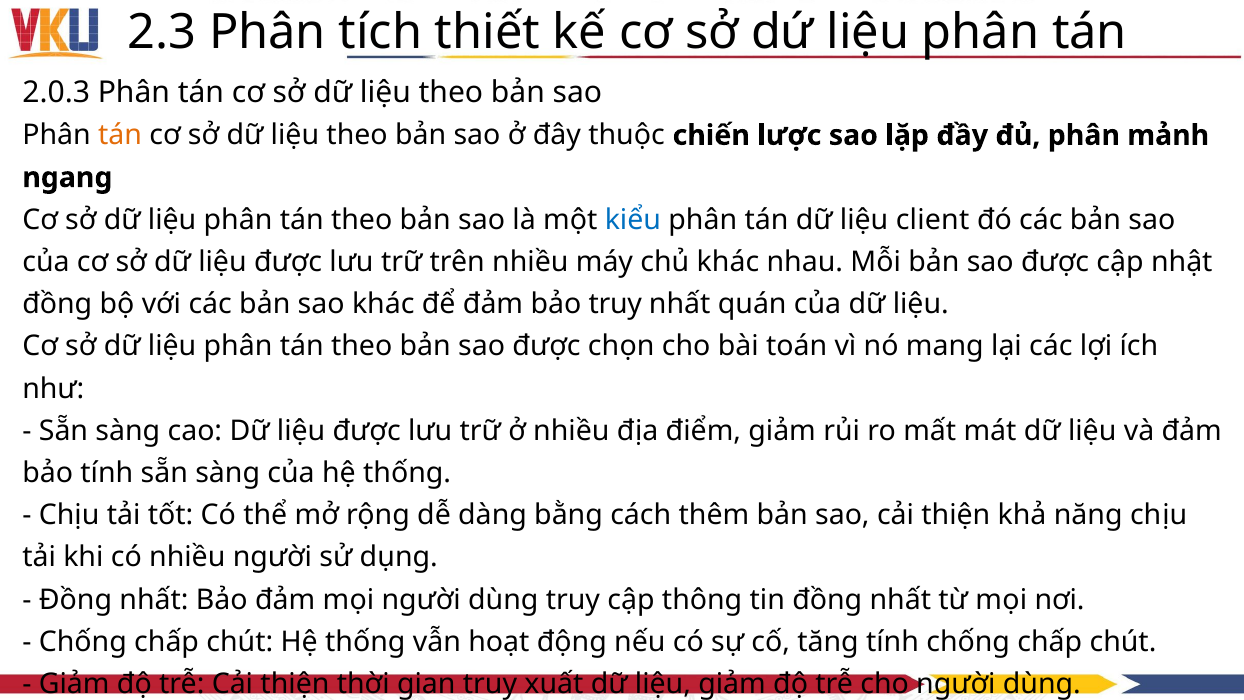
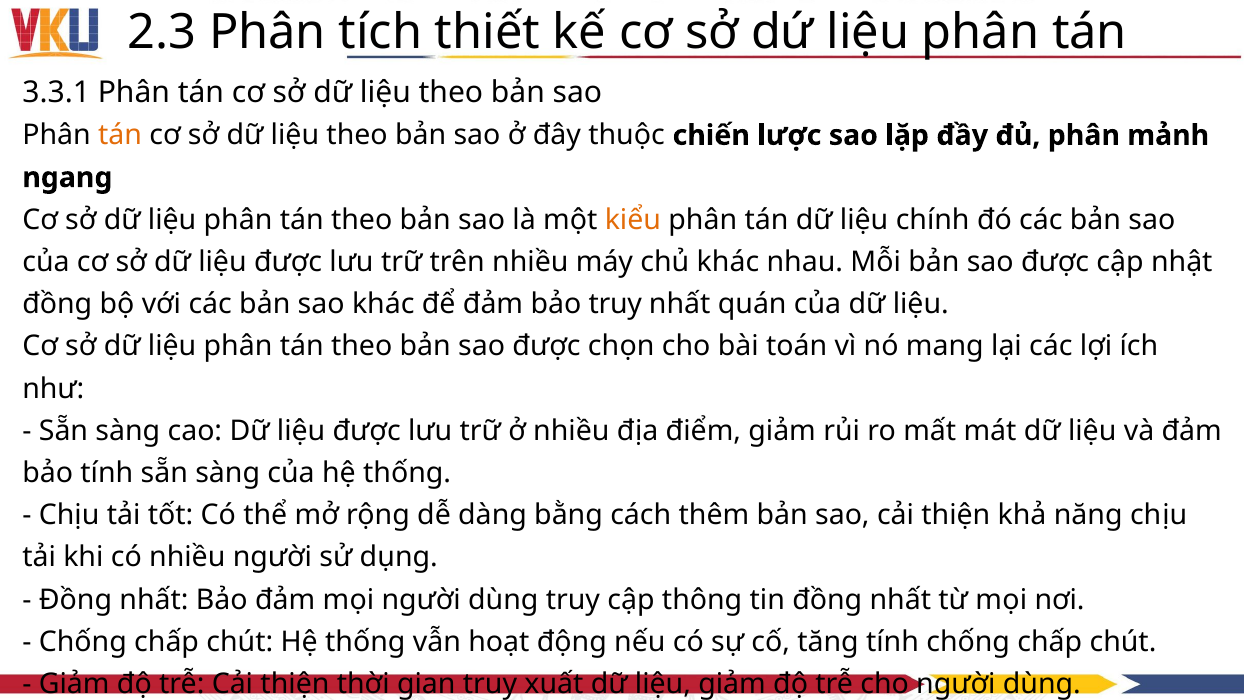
2.0.3: 2.0.3 -> 3.3.1
kiểu colour: blue -> orange
client: client -> chính
